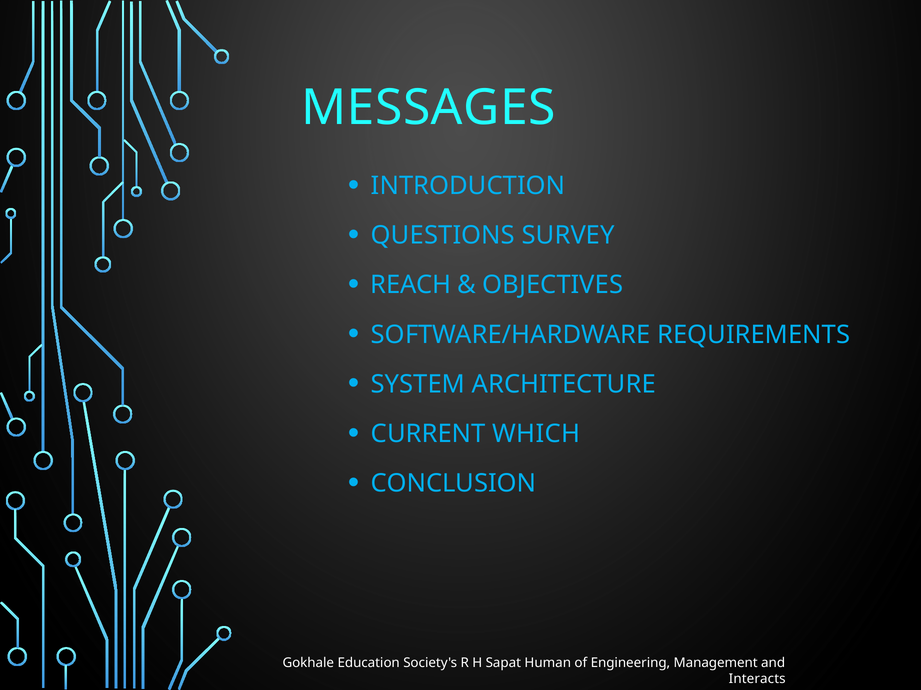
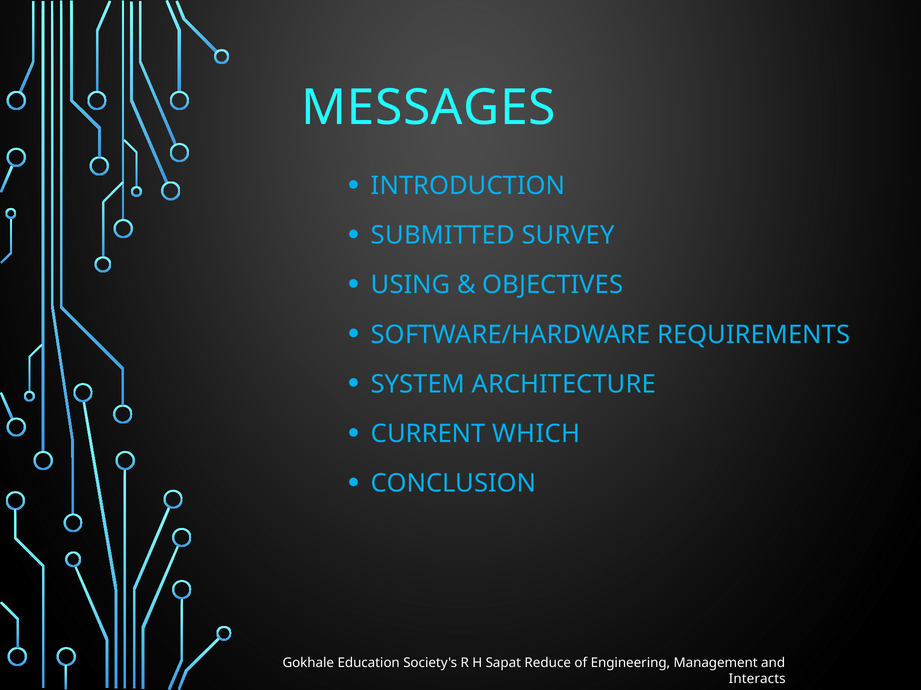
QUESTIONS: QUESTIONS -> SUBMITTED
REACH: REACH -> USING
Human: Human -> Reduce
